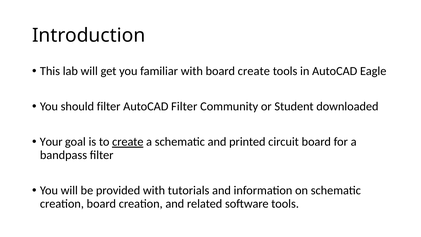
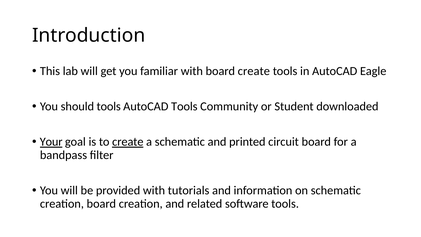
should filter: filter -> tools
AutoCAD Filter: Filter -> Tools
Your underline: none -> present
